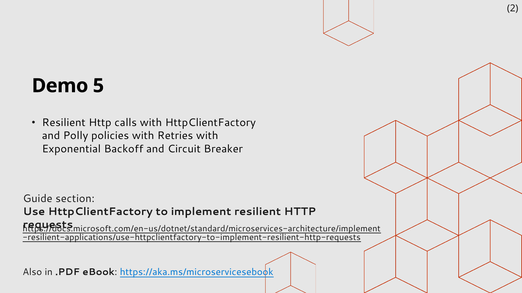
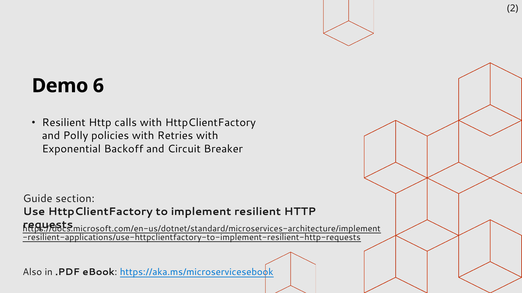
5: 5 -> 6
